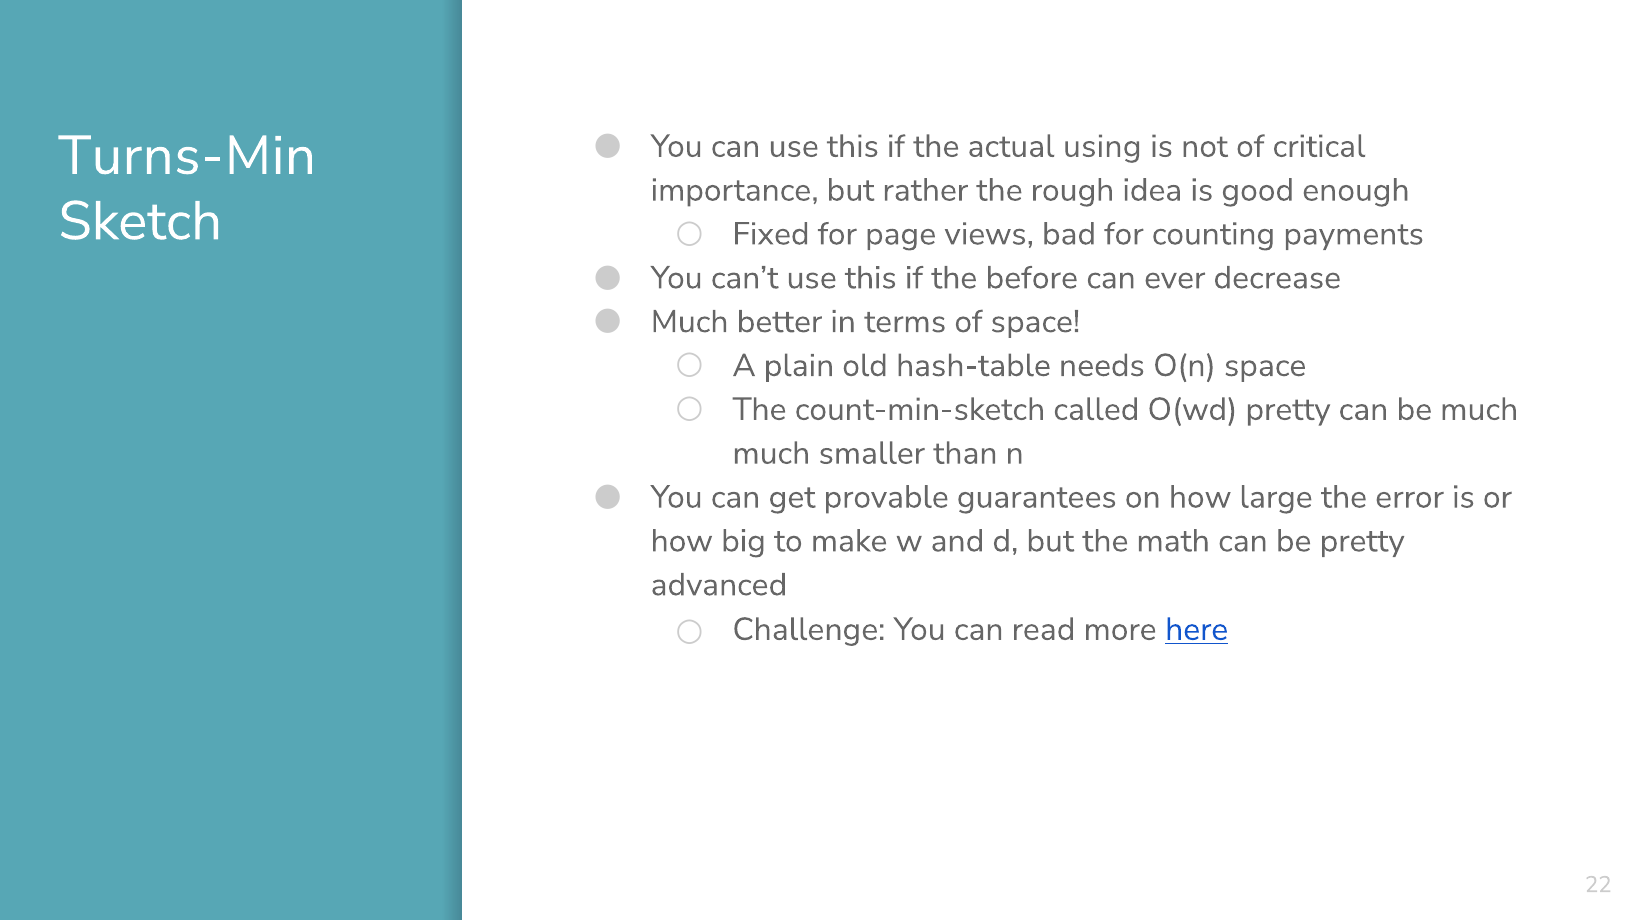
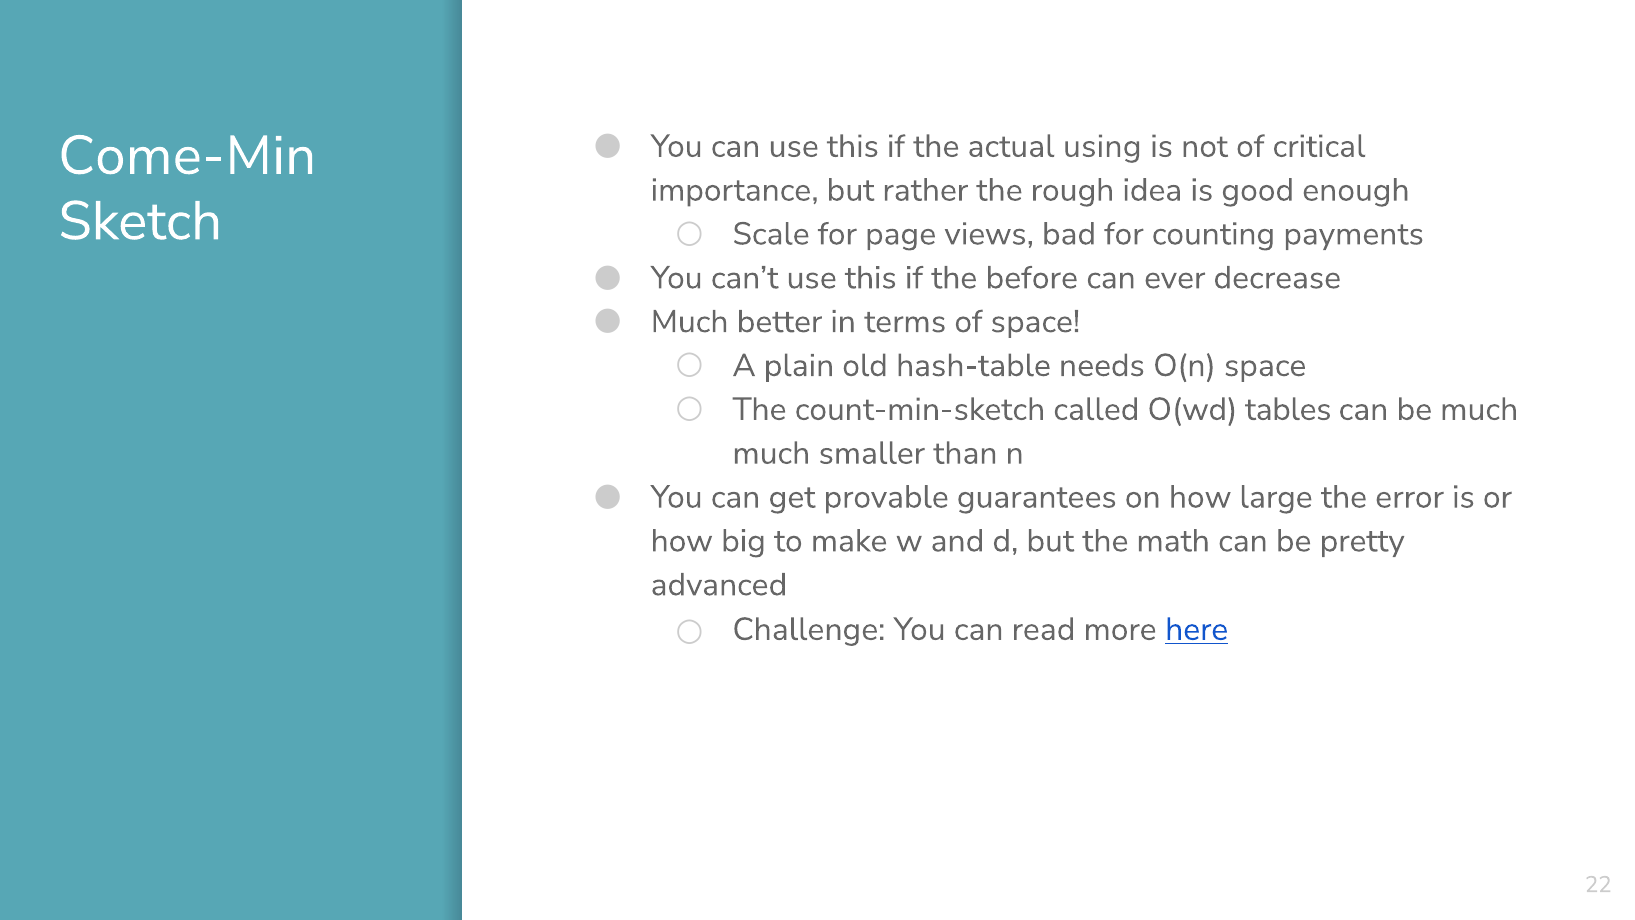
Turns-Min: Turns-Min -> Come-Min
Fixed: Fixed -> Scale
O(wd pretty: pretty -> tables
